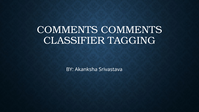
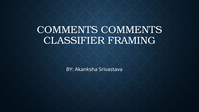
TAGGING: TAGGING -> FRAMING
